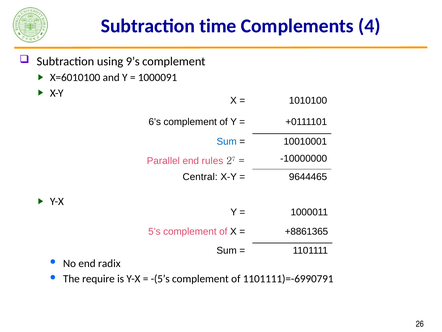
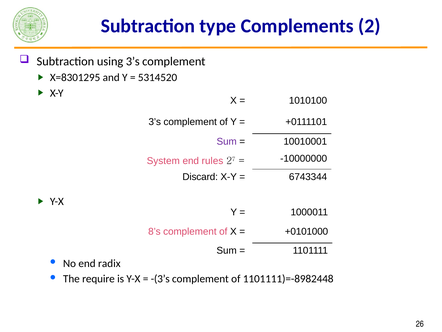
time: time -> type
4: 4 -> 2
using 9’s: 9’s -> 3’s
X=6010100: X=6010100 -> X=8301295
1000091: 1000091 -> 5314520
6’s at (155, 122): 6’s -> 3’s
Sum at (227, 141) colour: blue -> purple
Parallel: Parallel -> System
Central: Central -> Discard
9644465: 9644465 -> 6743344
5’s: 5’s -> 8’s
+8861365: +8861365 -> +0101000
-(5’s: -(5’s -> -(3’s
1101111)=-6990791: 1101111)=-6990791 -> 1101111)=-8982448
